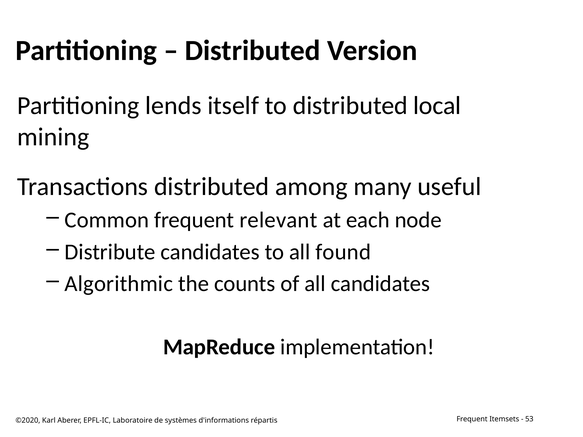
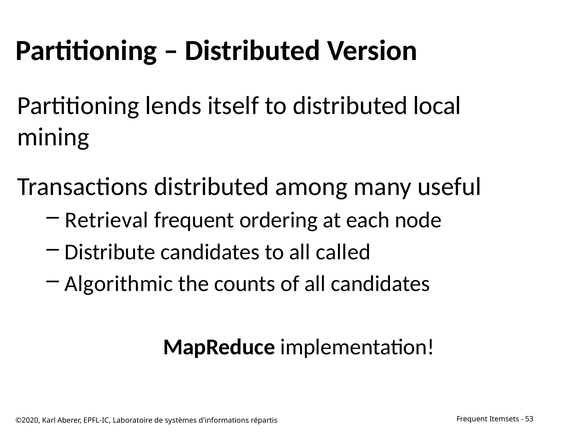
Common: Common -> Retrieval
relevant: relevant -> ordering
found: found -> called
